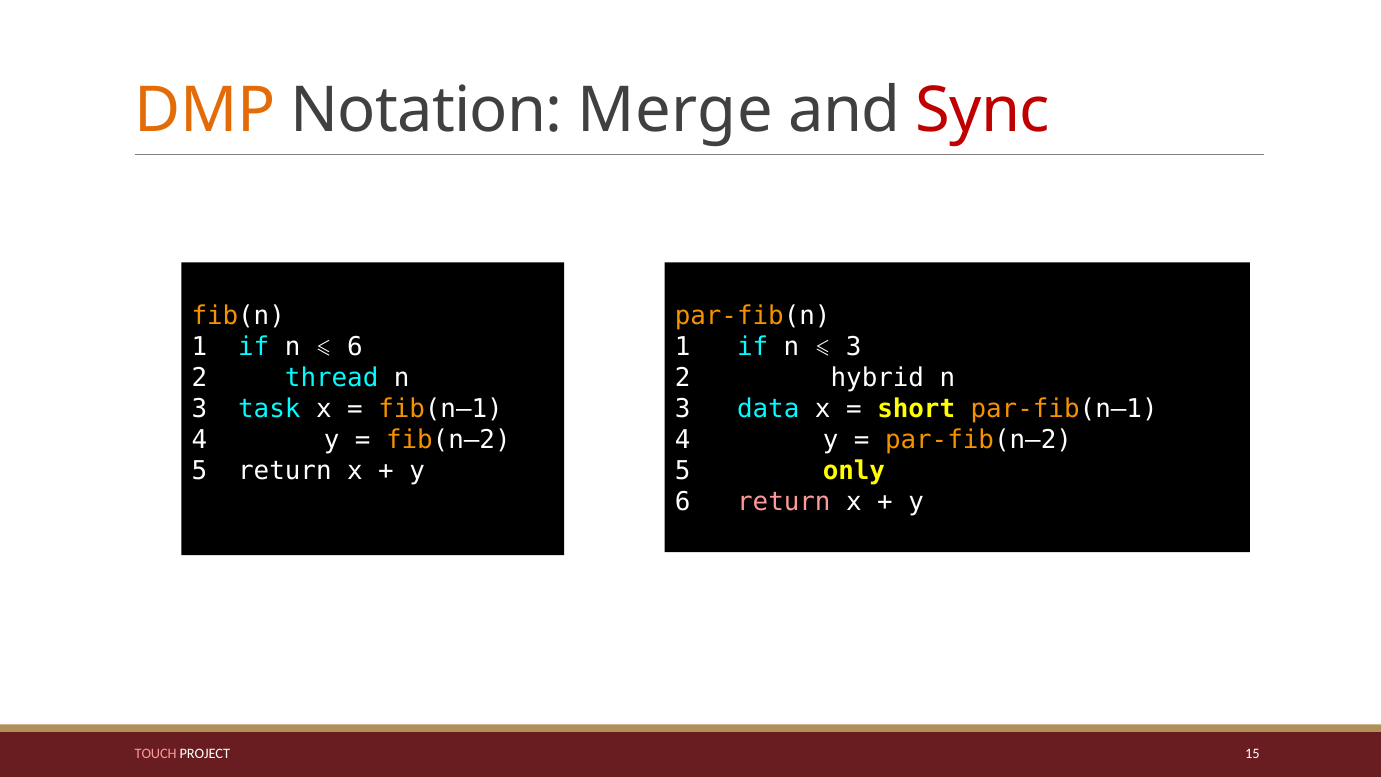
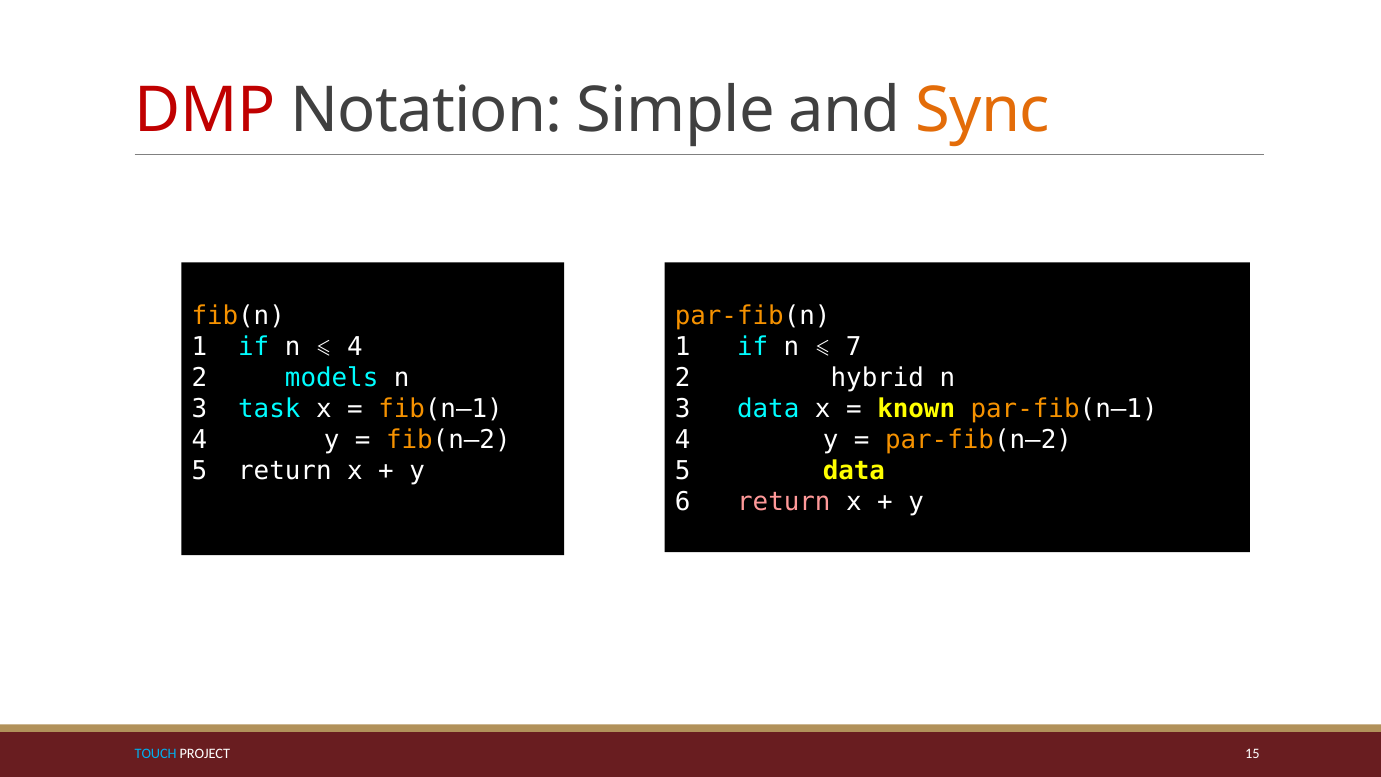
DMP colour: orange -> red
Merge: Merge -> Simple
Sync colour: red -> orange
n 6: 6 -> 4
if n 3: 3 -> 7
thread: thread -> models
short: short -> known
5 only: only -> data
TOUCH colour: pink -> light blue
